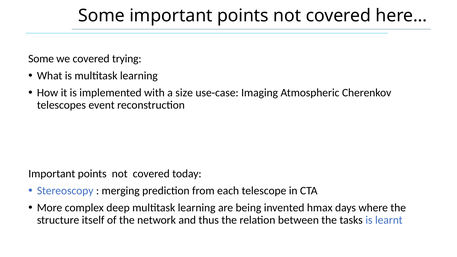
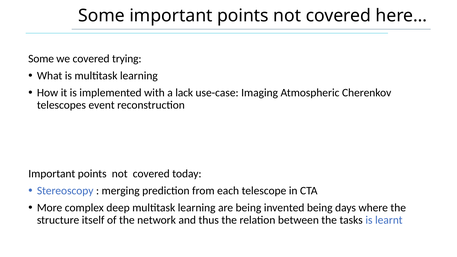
size: size -> lack
invented hmax: hmax -> being
